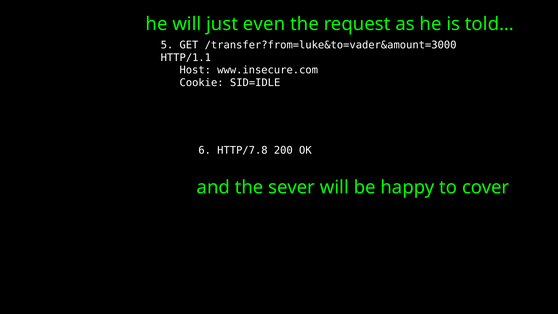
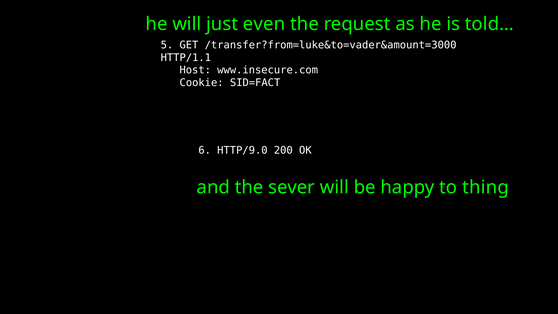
SID=IDLE: SID=IDLE -> SID=FACT
HTTP/7.8: HTTP/7.8 -> HTTP/9.0
cover: cover -> thing
